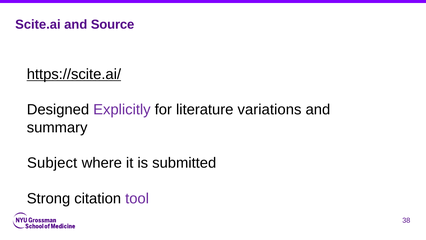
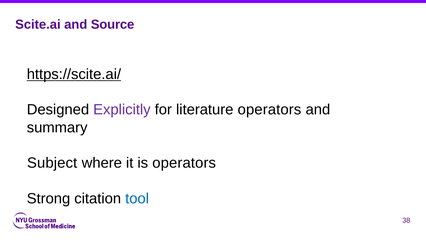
literature variations: variations -> operators
is submitted: submitted -> operators
tool colour: purple -> blue
